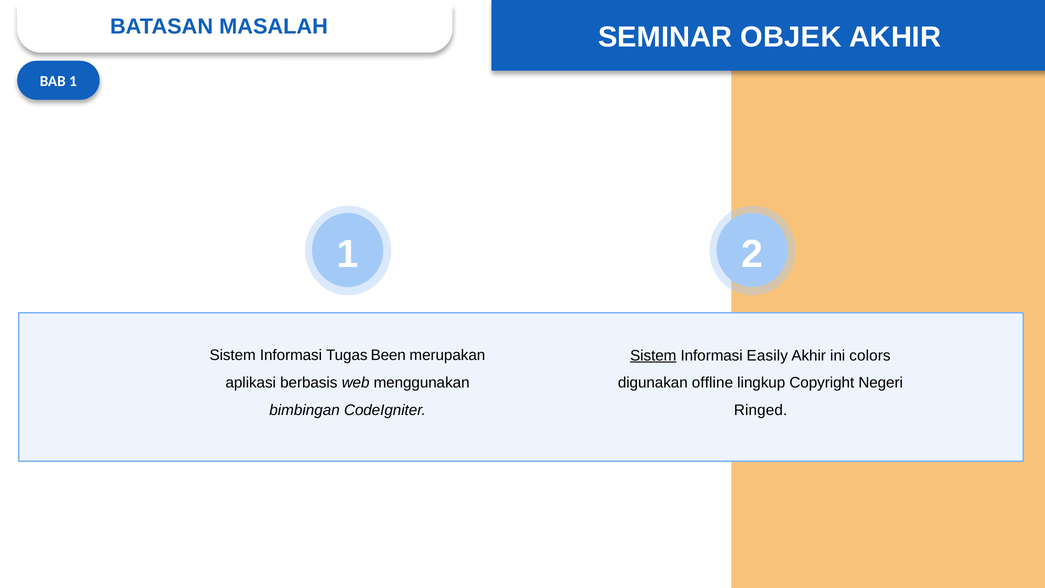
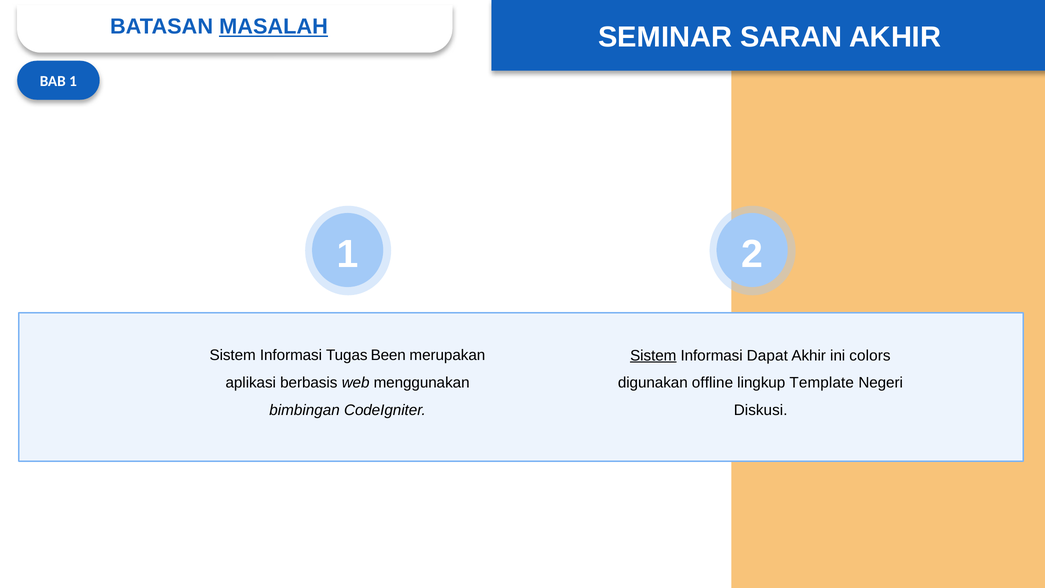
MASALAH underline: none -> present
OBJEK: OBJEK -> SARAN
Easily: Easily -> Dapat
Copyright: Copyright -> Template
Ringed: Ringed -> Diskusi
